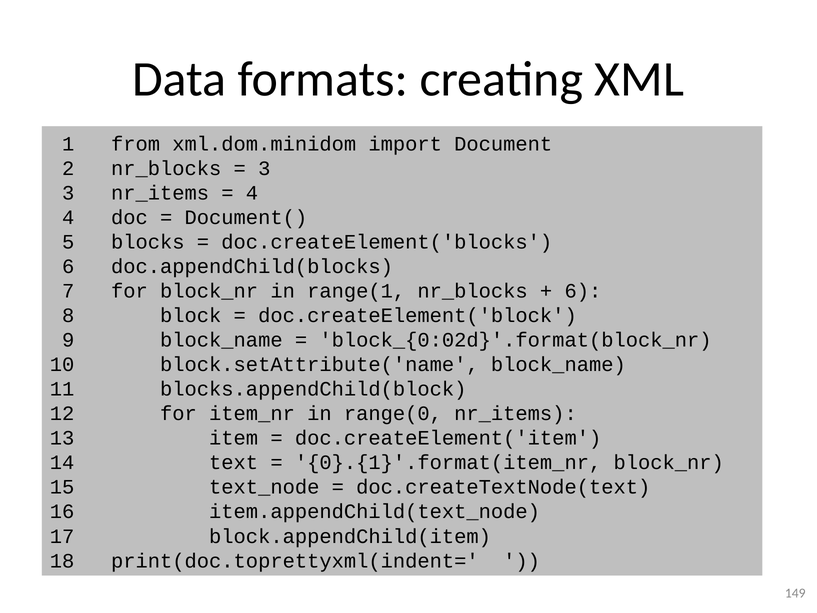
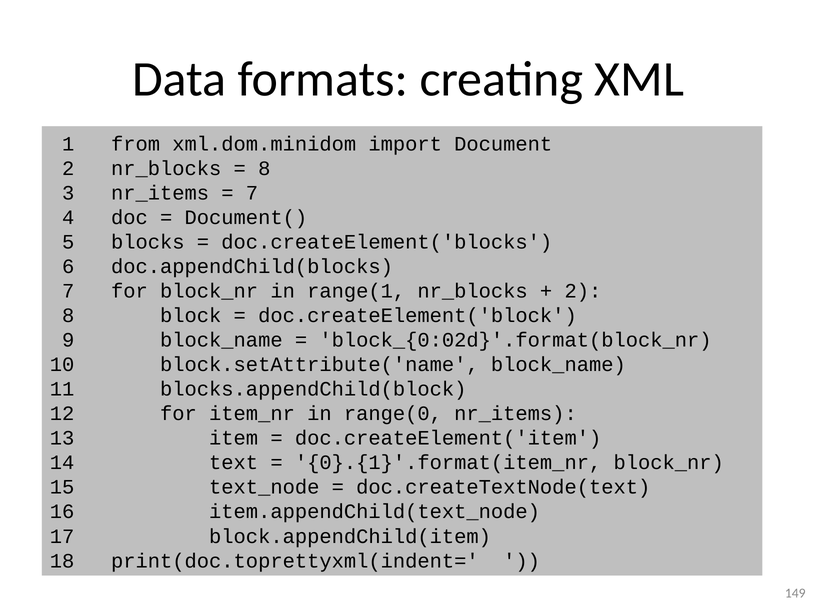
3 at (264, 168): 3 -> 8
4 at (252, 193): 4 -> 7
6 at (583, 291): 6 -> 2
